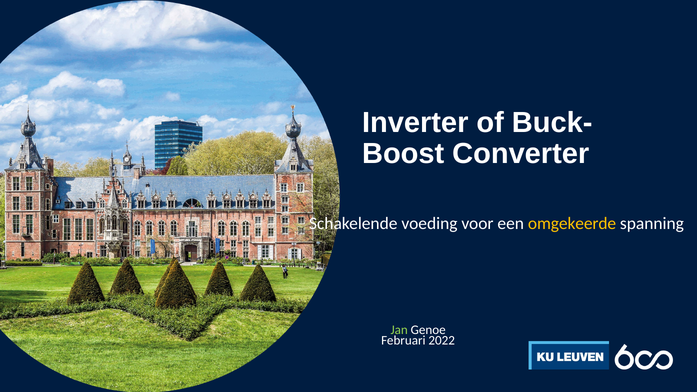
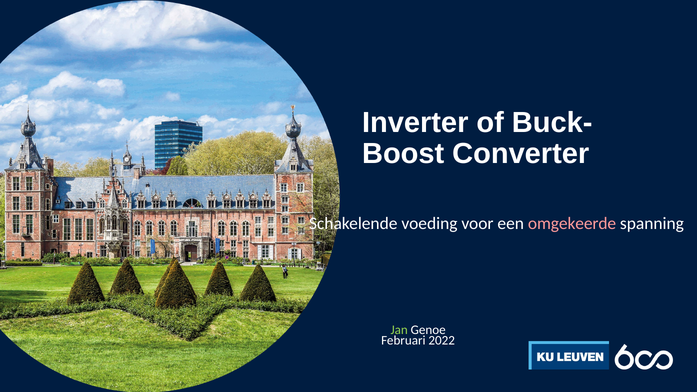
omgekeerde colour: yellow -> pink
